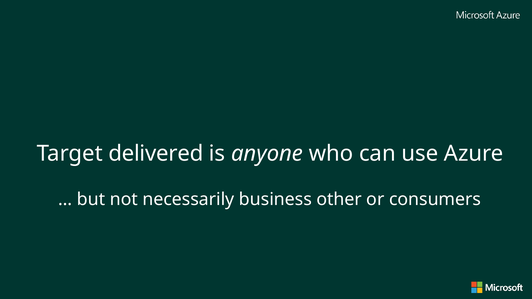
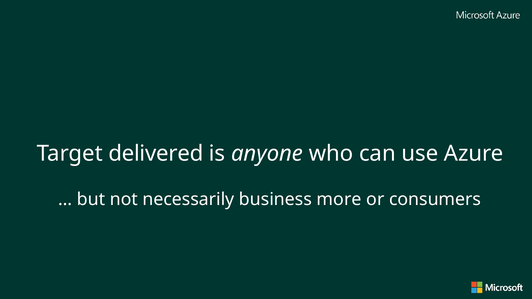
other: other -> more
